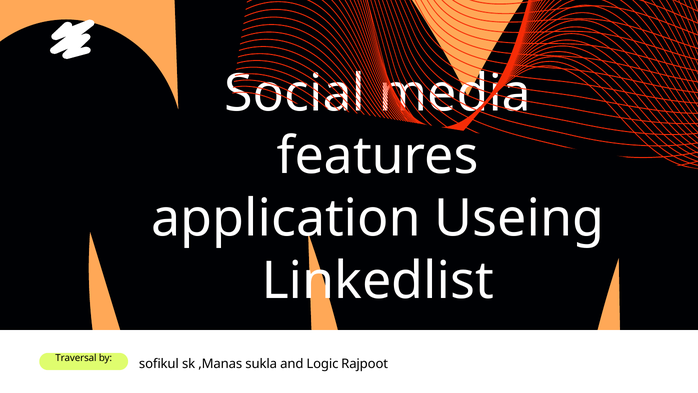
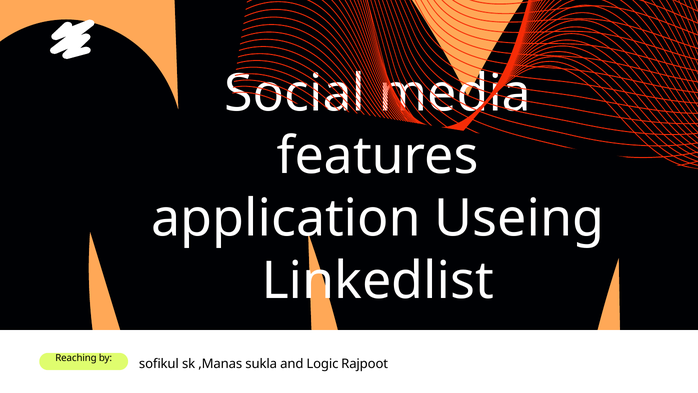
Traversal: Traversal -> Reaching
